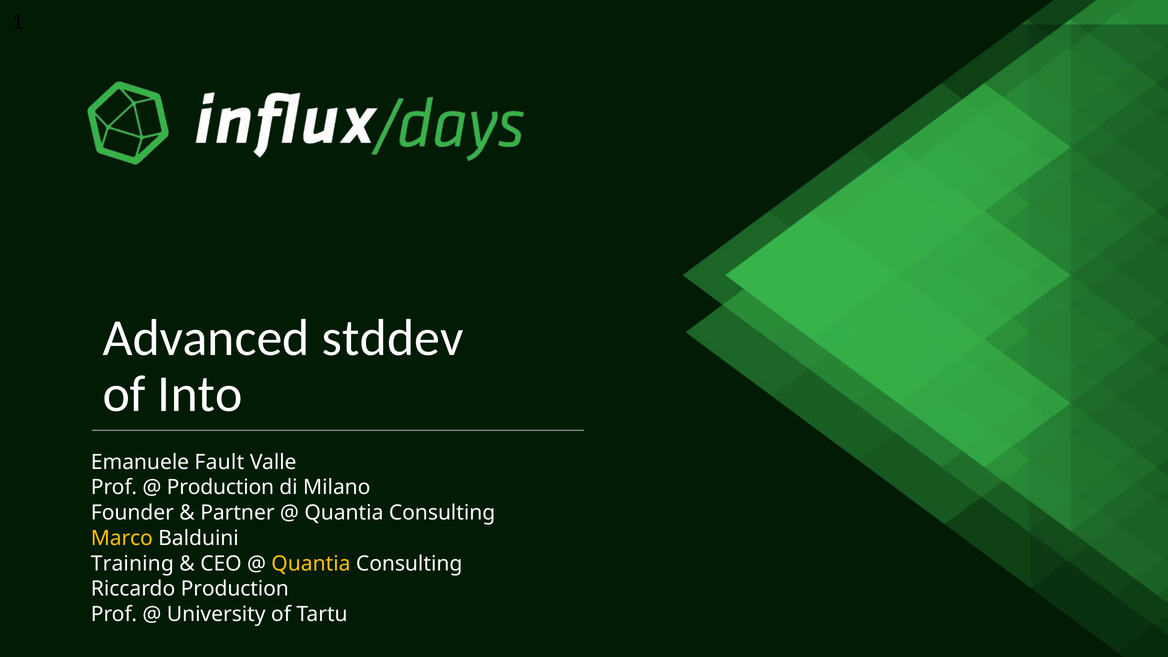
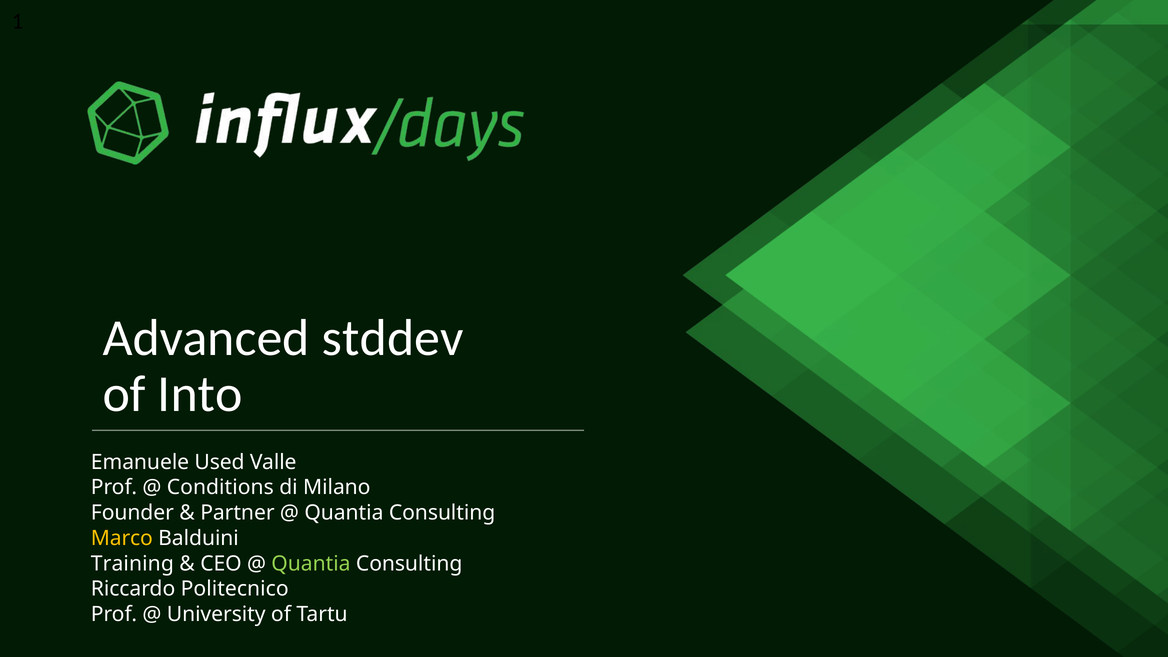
Fault: Fault -> Used
Production at (220, 488): Production -> Conditions
Quantia at (311, 564) colour: yellow -> light green
Riccardo Production: Production -> Politecnico
